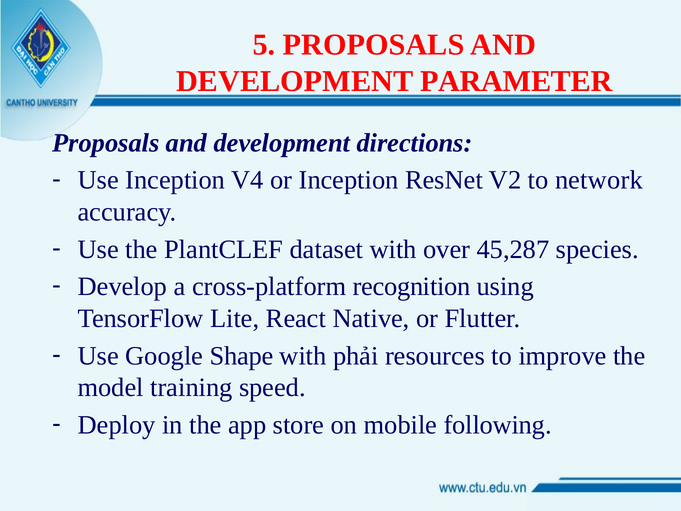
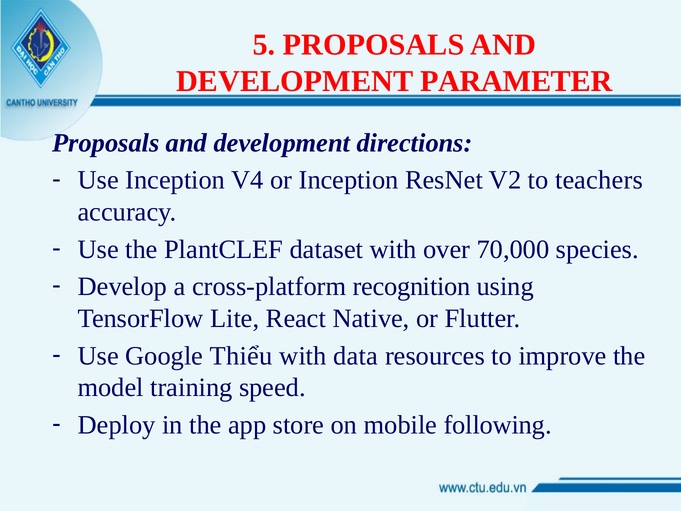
network: network -> teachers
45,287: 45,287 -> 70,000
Shape: Shape -> Thiểu
phải: phải -> data
